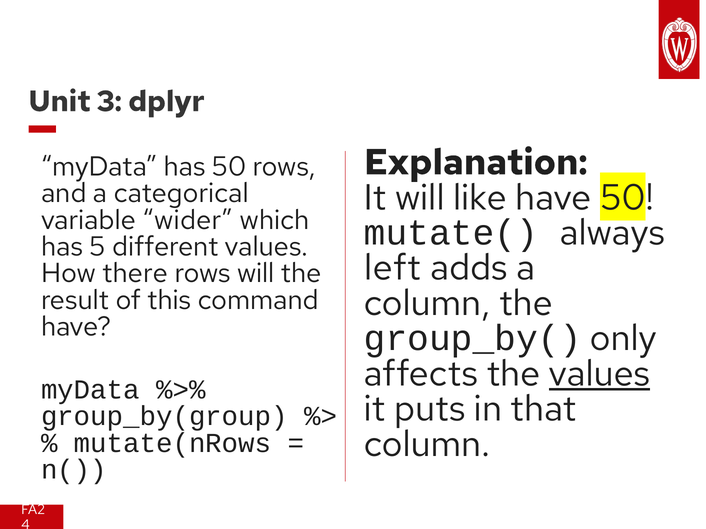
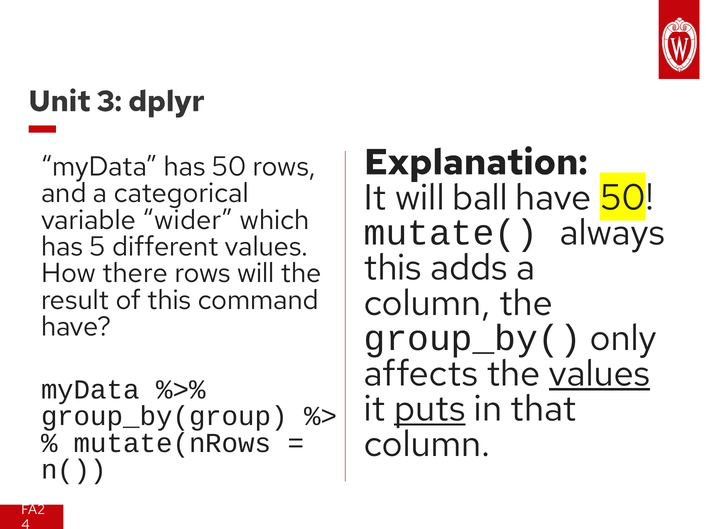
like: like -> ball
left at (393, 268): left -> this
puts underline: none -> present
